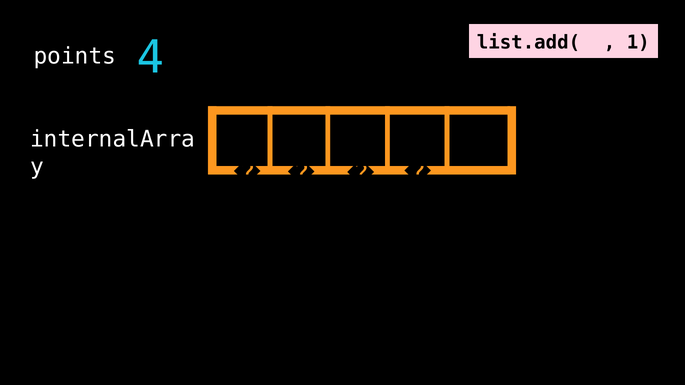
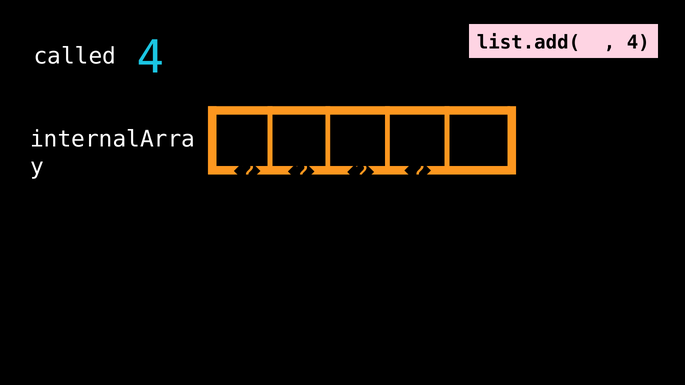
points: points -> called
list.add(🌽 1: 1 -> 4
